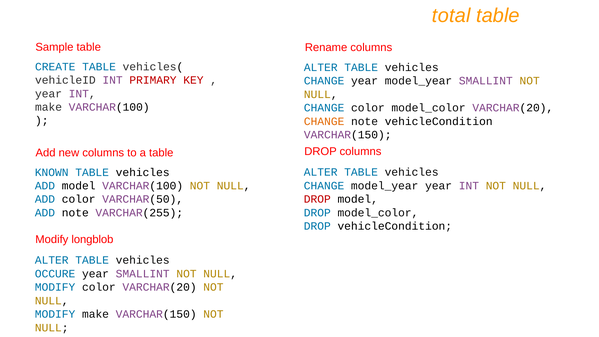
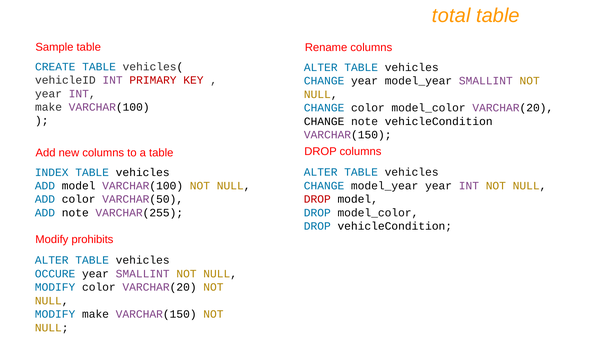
CHANGE at (324, 121) colour: orange -> black
KNOWN: KNOWN -> INDEX
longblob: longblob -> prohibits
